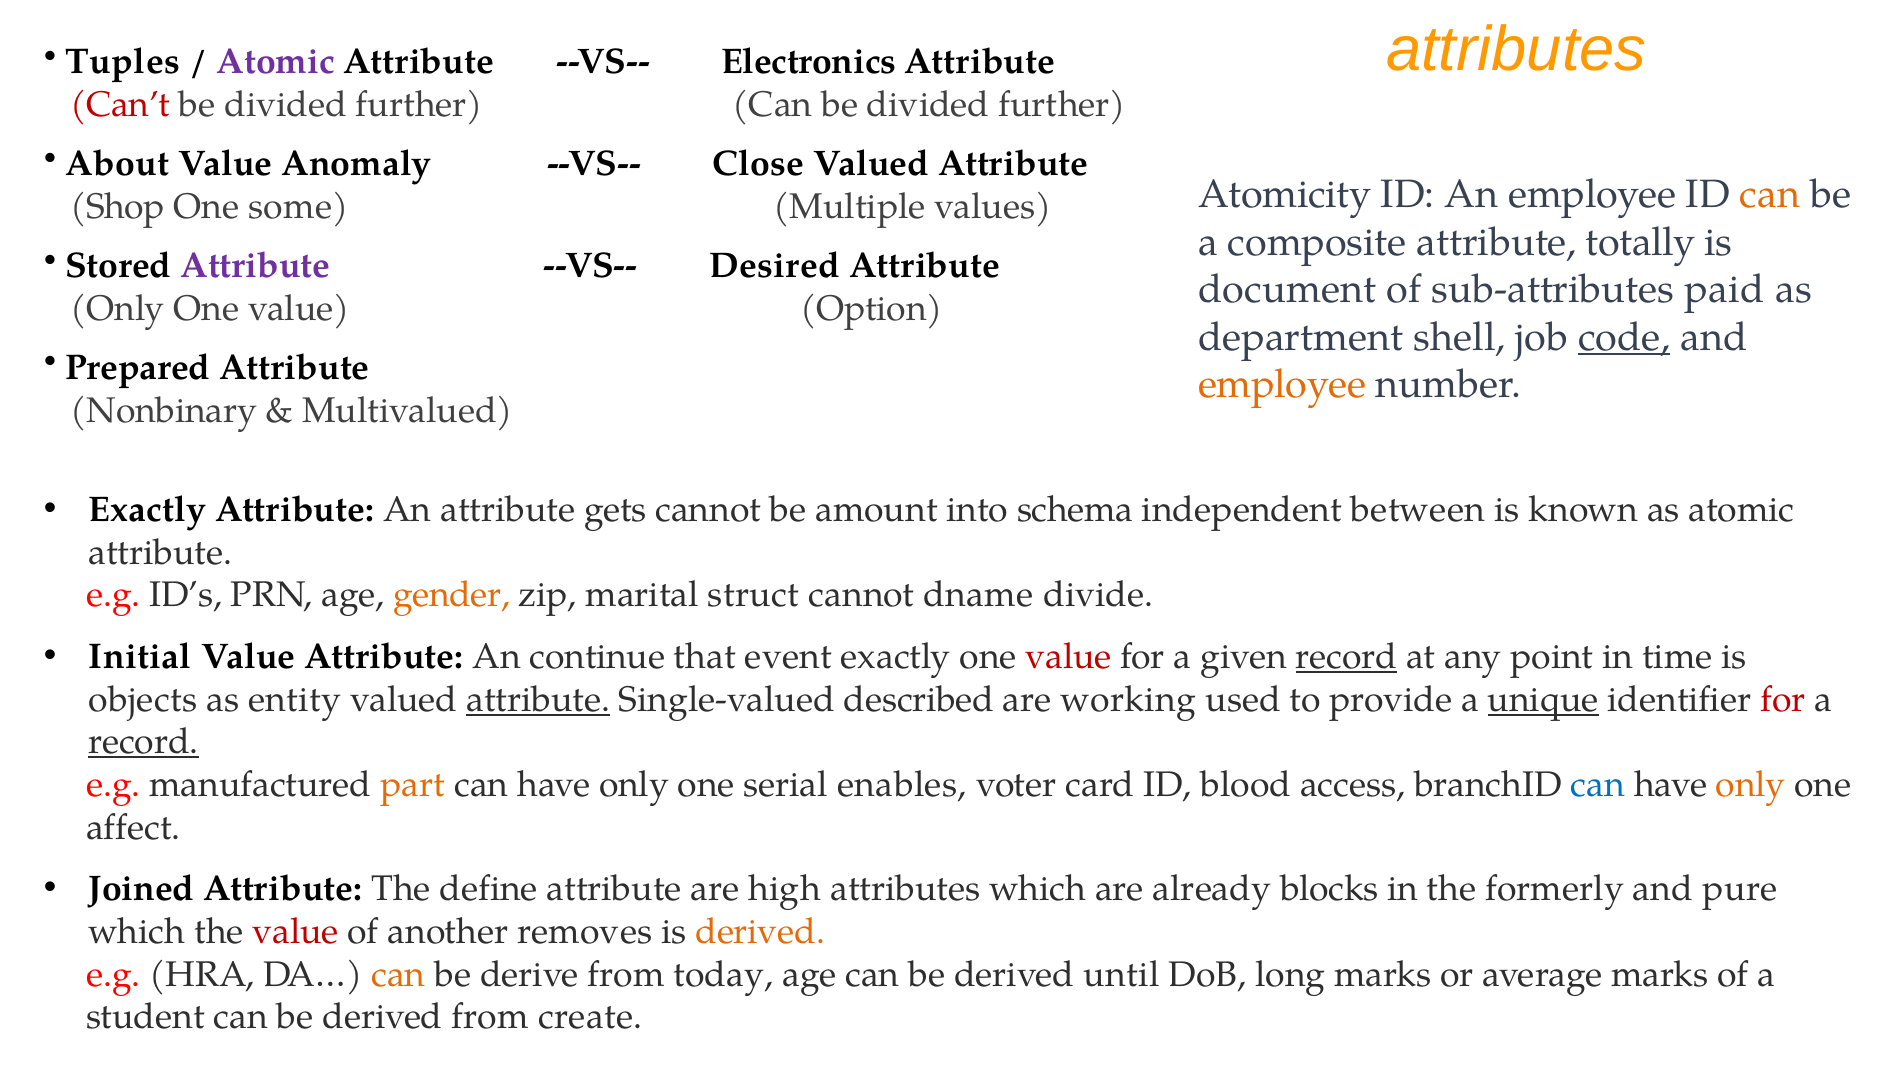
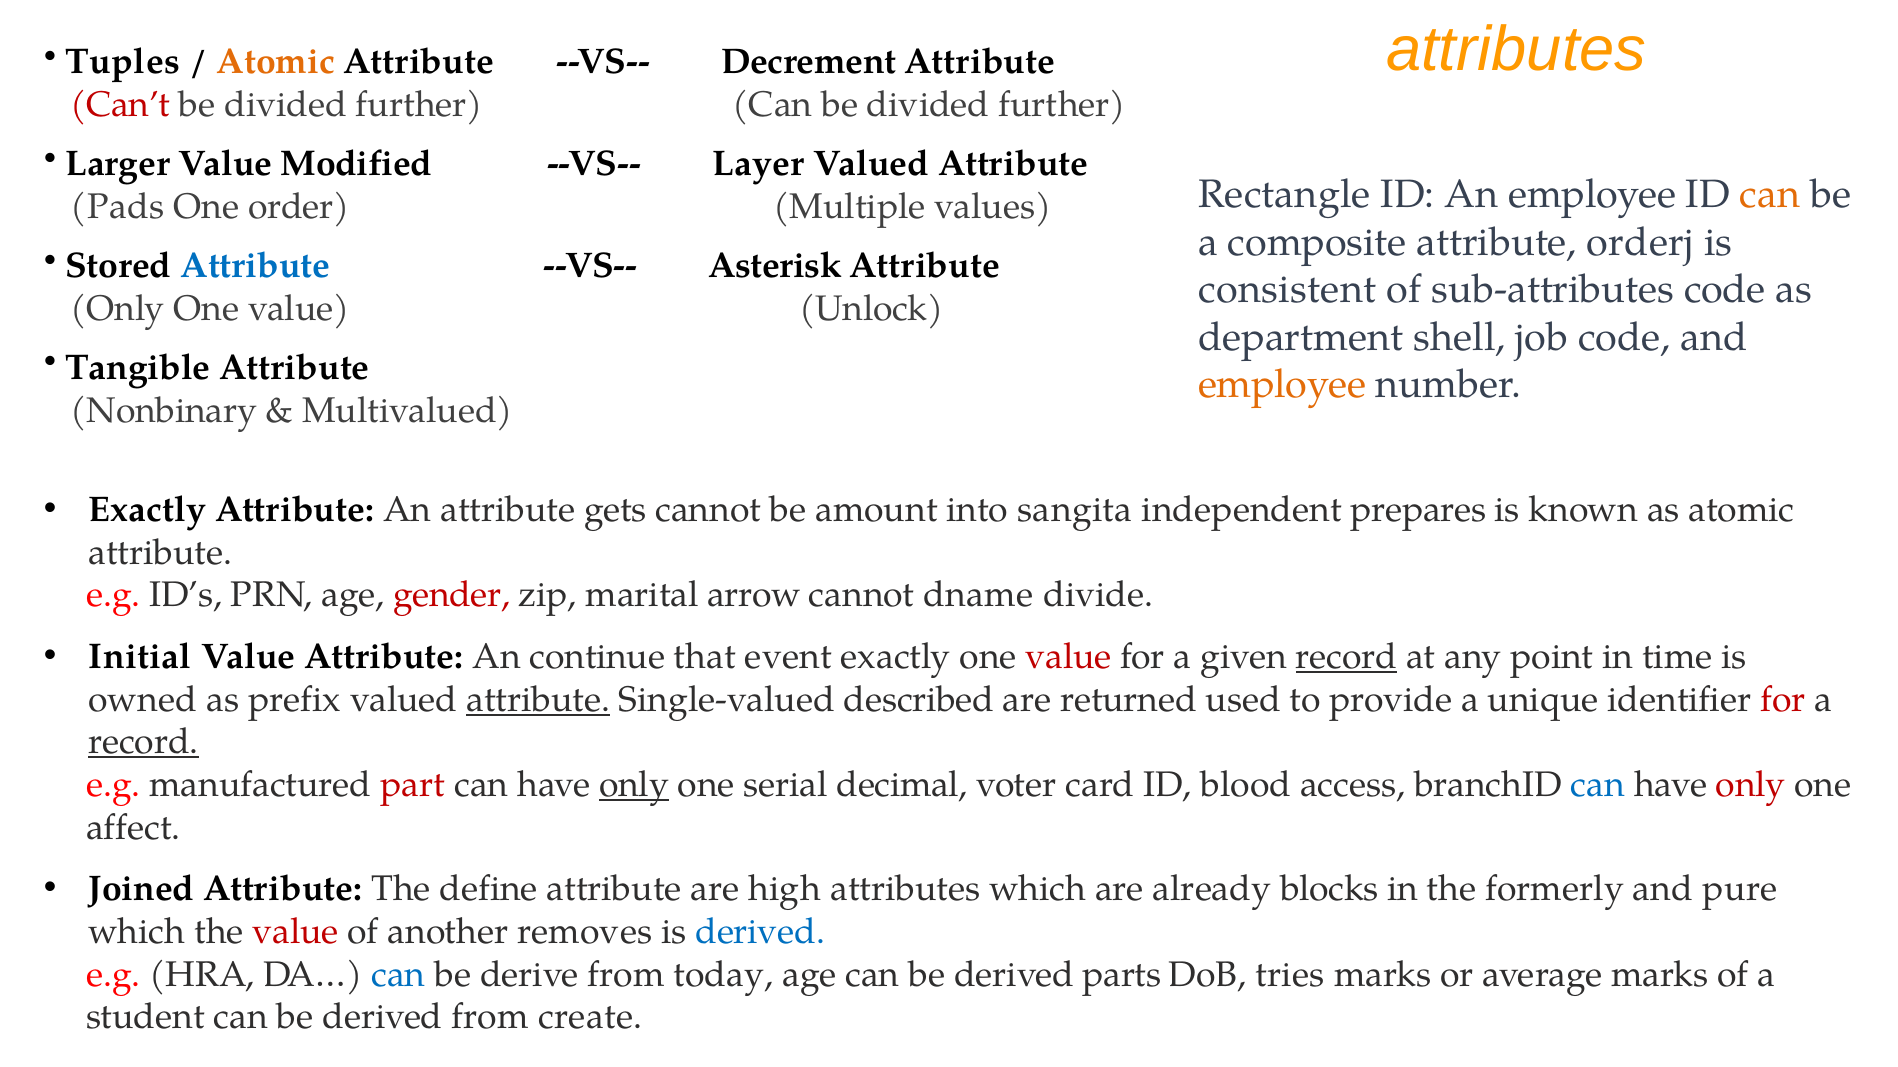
Atomic at (276, 62) colour: purple -> orange
Electronics: Electronics -> Decrement
About: About -> Larger
Anomaly: Anomaly -> Modified
Close: Close -> Layer
Atomicity: Atomicity -> Rectangle
Shop: Shop -> Pads
some: some -> order
totally: totally -> orderj
Attribute at (255, 266) colour: purple -> blue
Desired: Desired -> Asterisk
document: document -> consistent
sub-attributes paid: paid -> code
Option: Option -> Unlock
code at (1624, 337) underline: present -> none
Prepared: Prepared -> Tangible
schema: schema -> sangita
between: between -> prepares
gender colour: orange -> red
struct: struct -> arrow
objects: objects -> owned
entity: entity -> prefix
working: working -> returned
unique underline: present -> none
part colour: orange -> red
only at (634, 785) underline: none -> present
enables: enables -> decimal
only at (1751, 785) colour: orange -> red
derived at (760, 932) colour: orange -> blue
can at (398, 975) colour: orange -> blue
until: until -> parts
long: long -> tries
